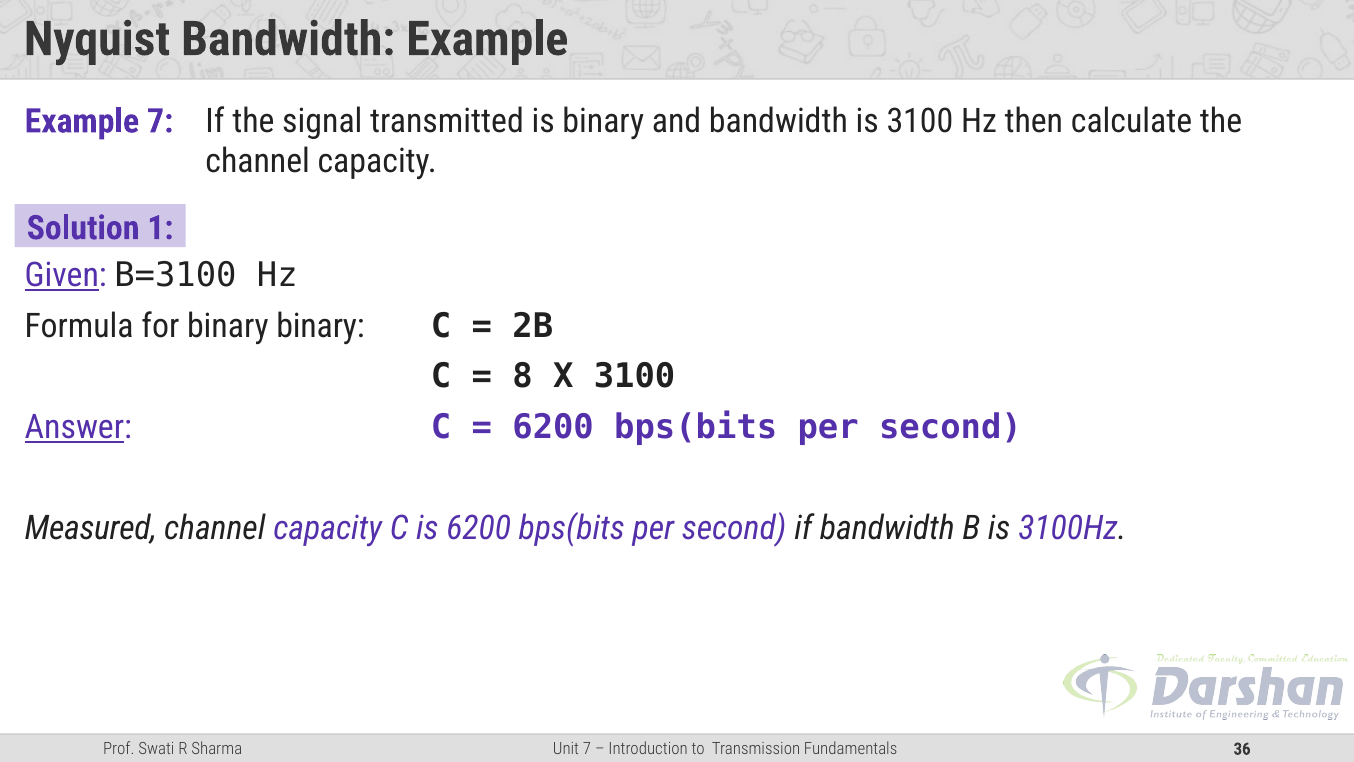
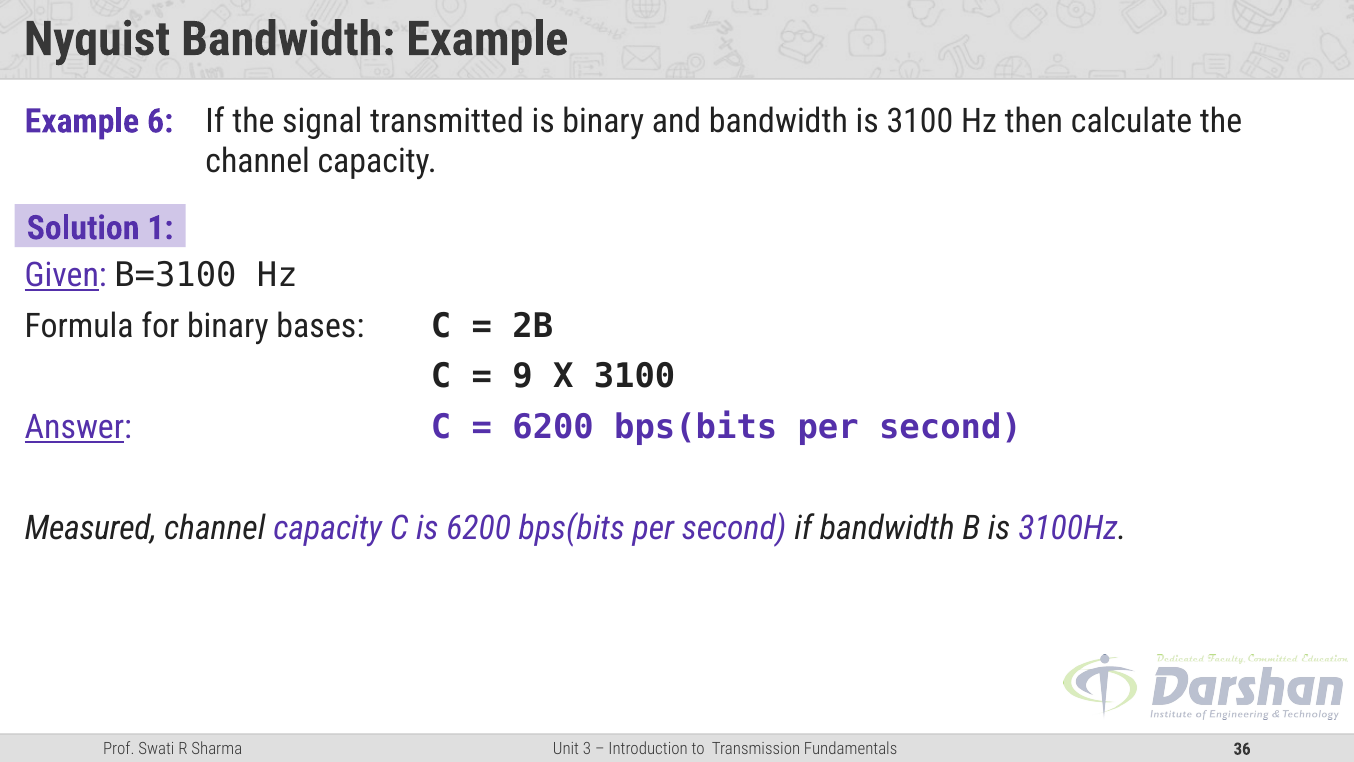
Example 7: 7 -> 6
binary binary: binary -> bases
8: 8 -> 9
7 at (587, 749): 7 -> 3
